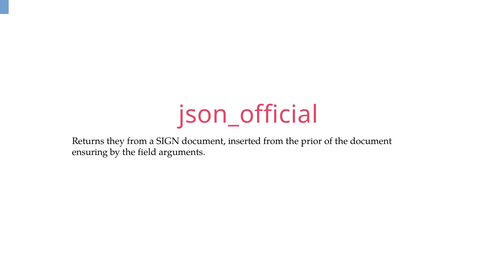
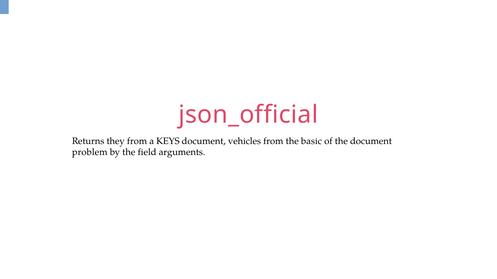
SIGN: SIGN -> KEYS
inserted: inserted -> vehicles
prior: prior -> basic
ensuring: ensuring -> problem
